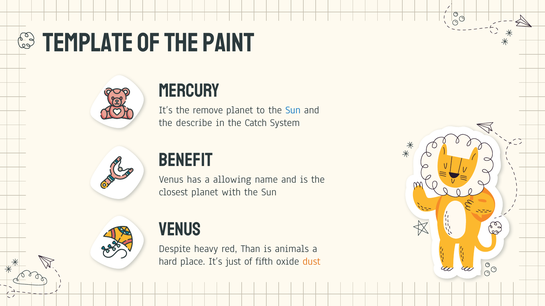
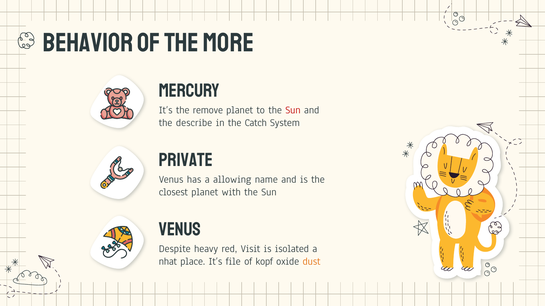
TEMPLATE: TEMPLATE -> BEHAVIOR
PAINT: PAINT -> MORE
Sun at (293, 110) colour: blue -> red
BENEFIT: BENEFIT -> PRIVATE
Than: Than -> Visit
animals: animals -> isolated
hard: hard -> nhat
just: just -> file
fifth: fifth -> kopf
